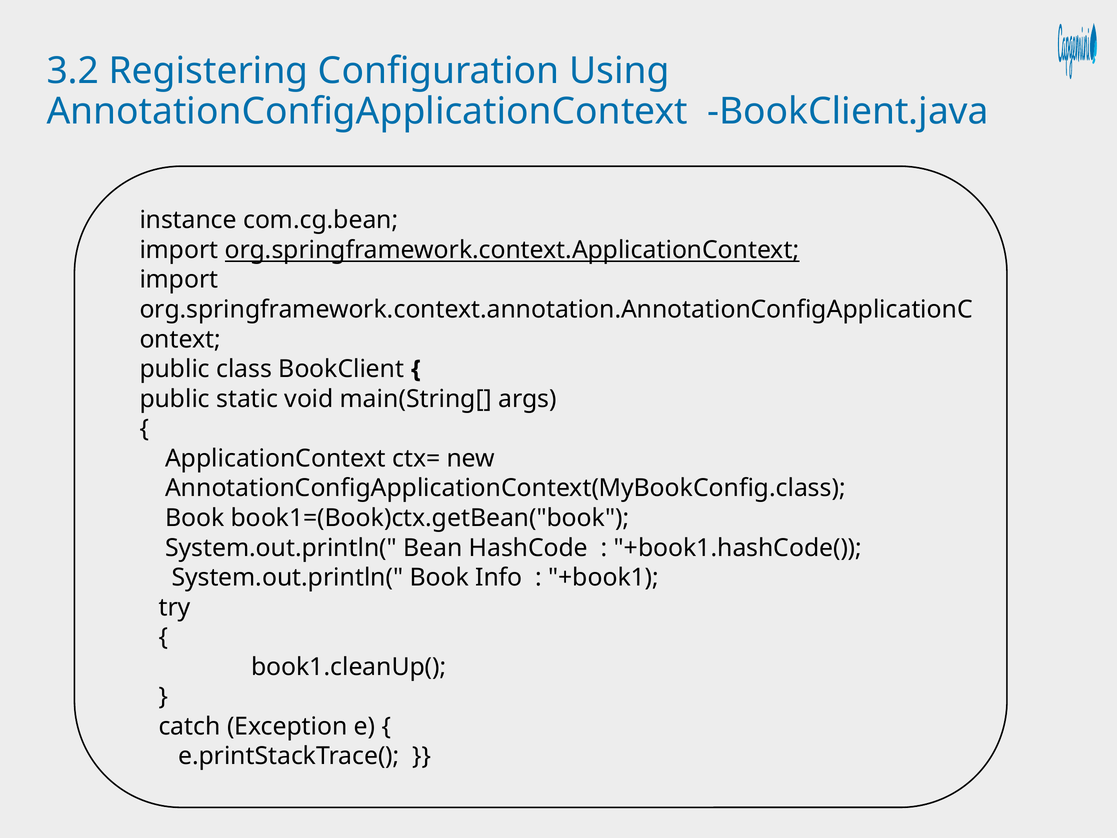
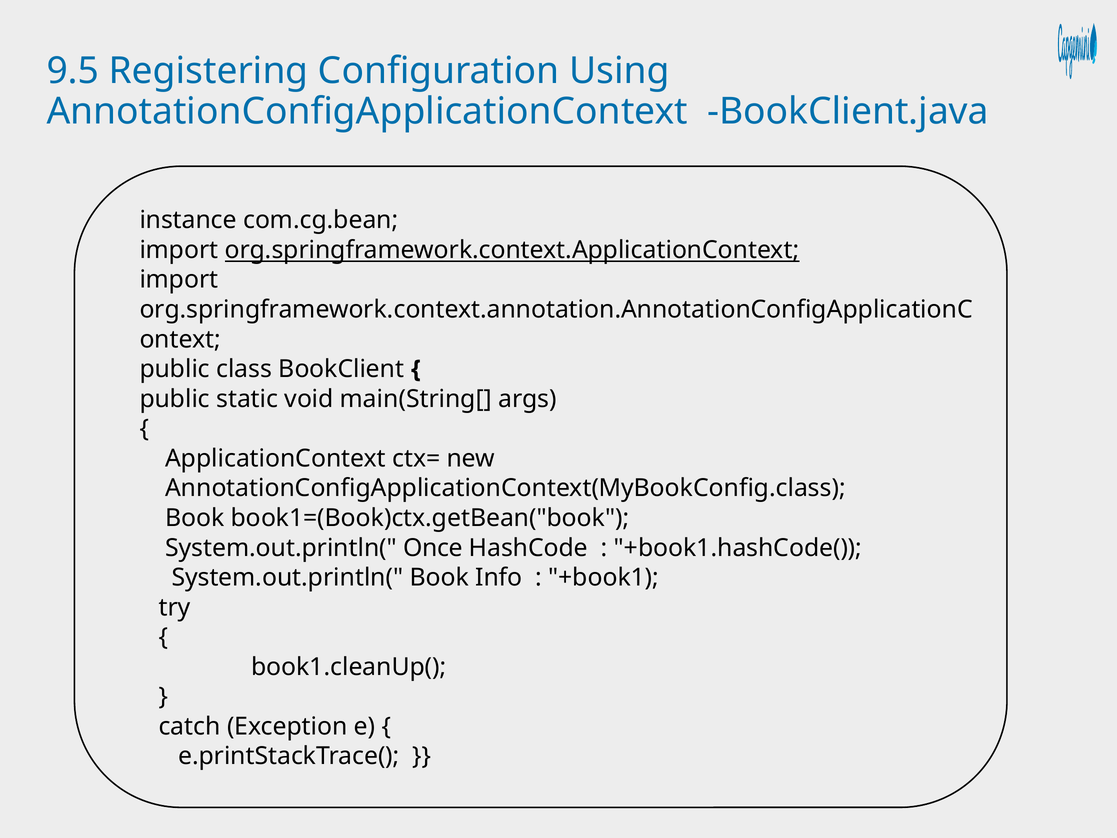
3.2: 3.2 -> 9.5
Bean: Bean -> Once
